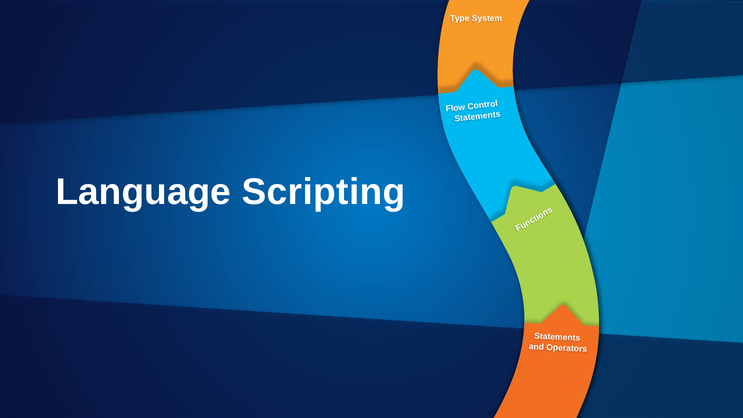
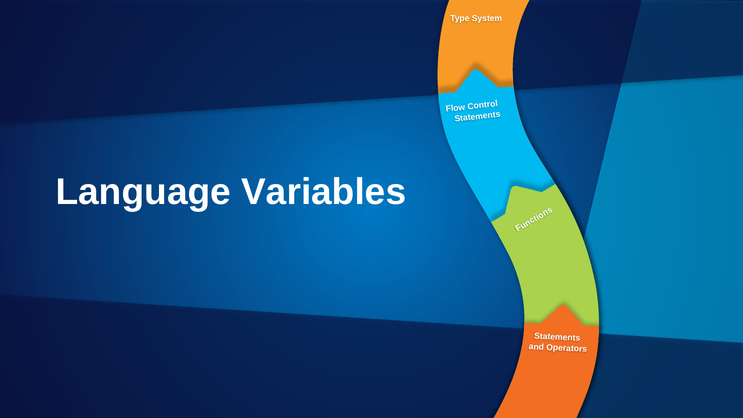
Scripting: Scripting -> Variables
